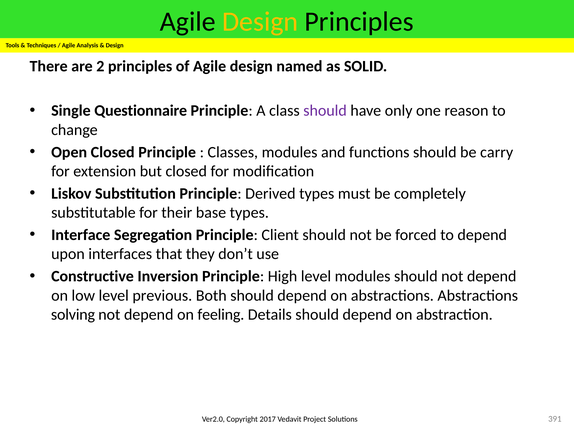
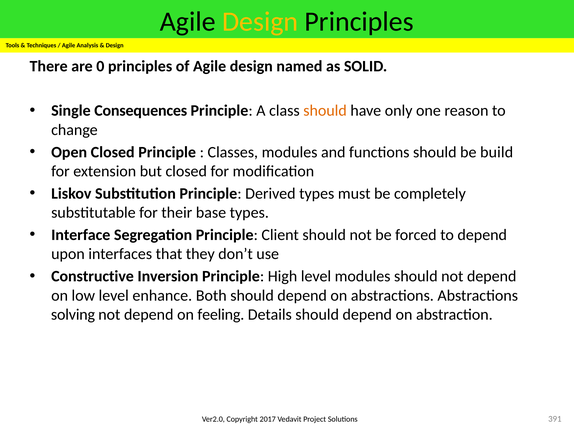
2: 2 -> 0
Questionnaire: Questionnaire -> Consequences
should at (325, 111) colour: purple -> orange
carry: carry -> build
previous: previous -> enhance
